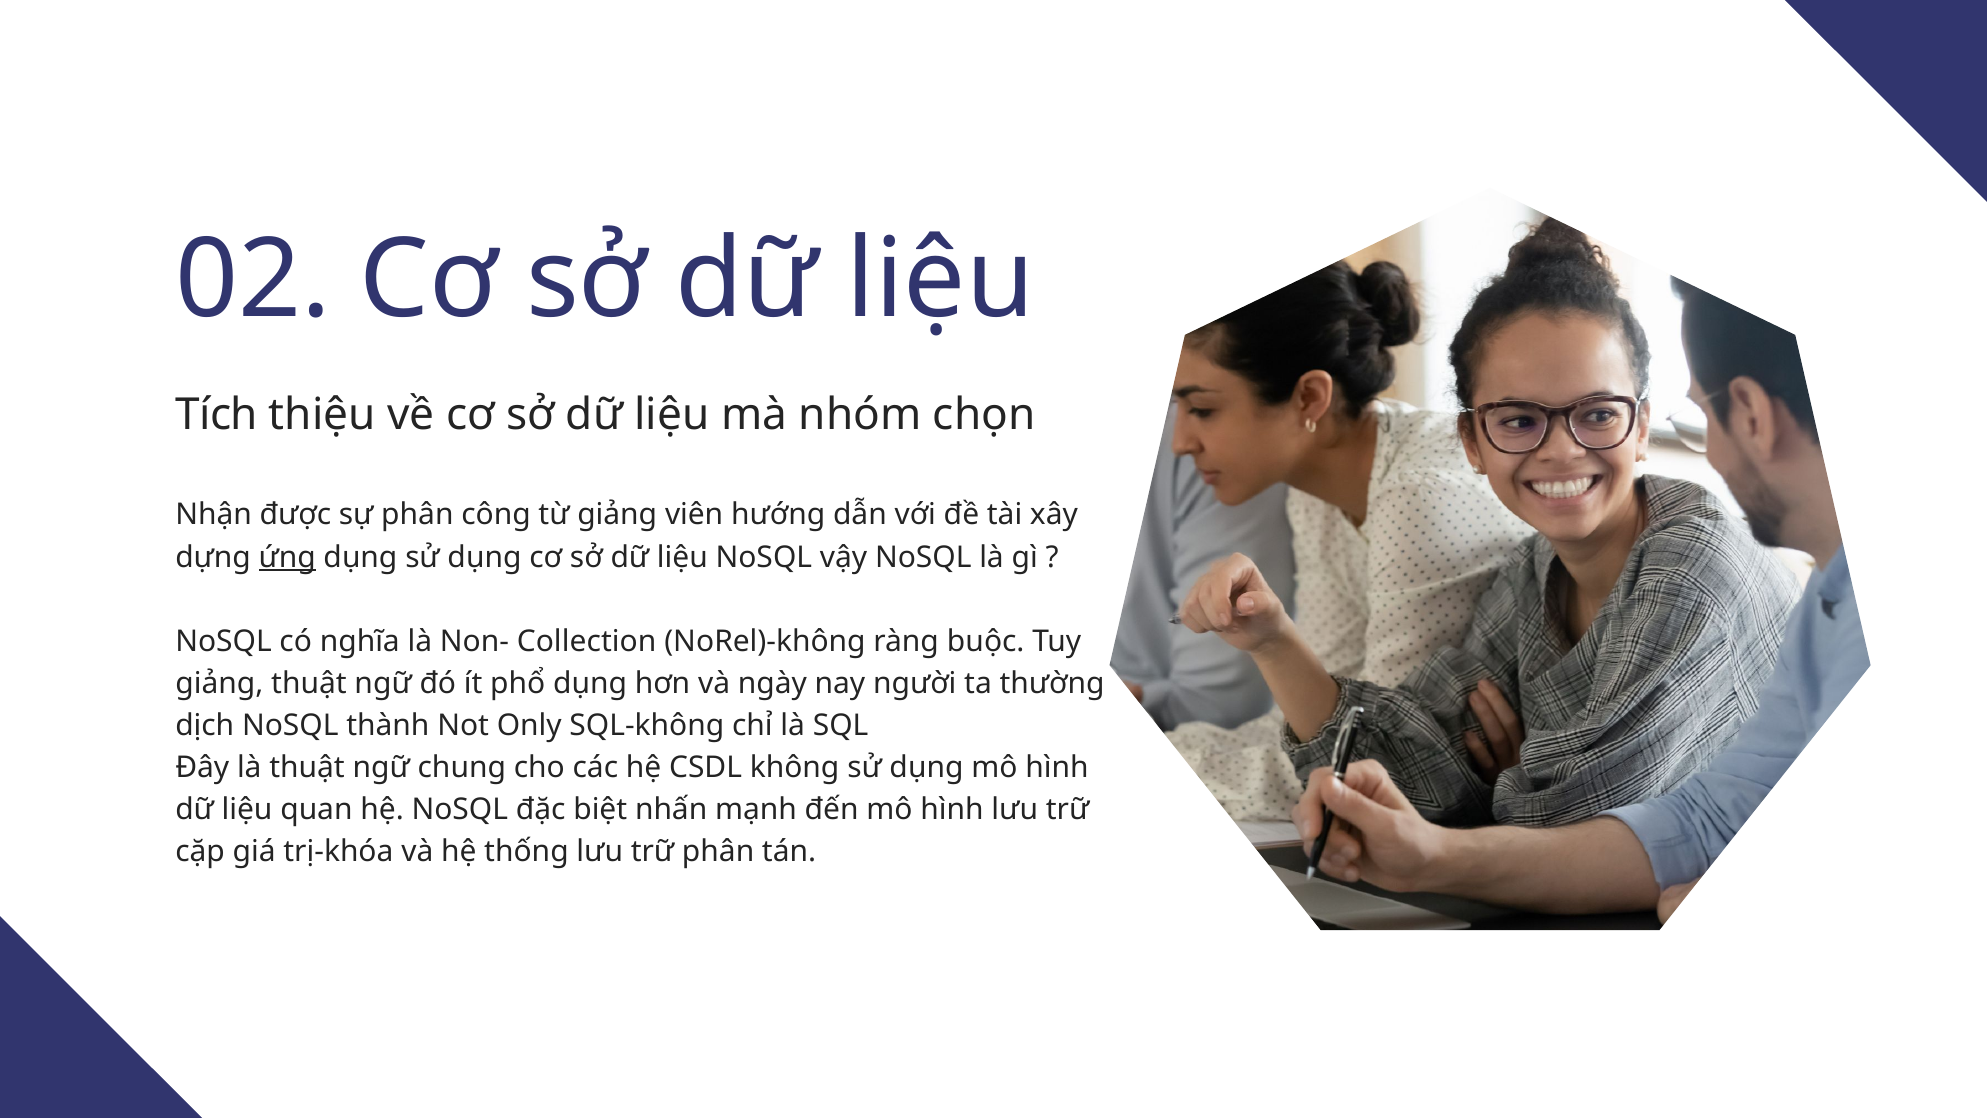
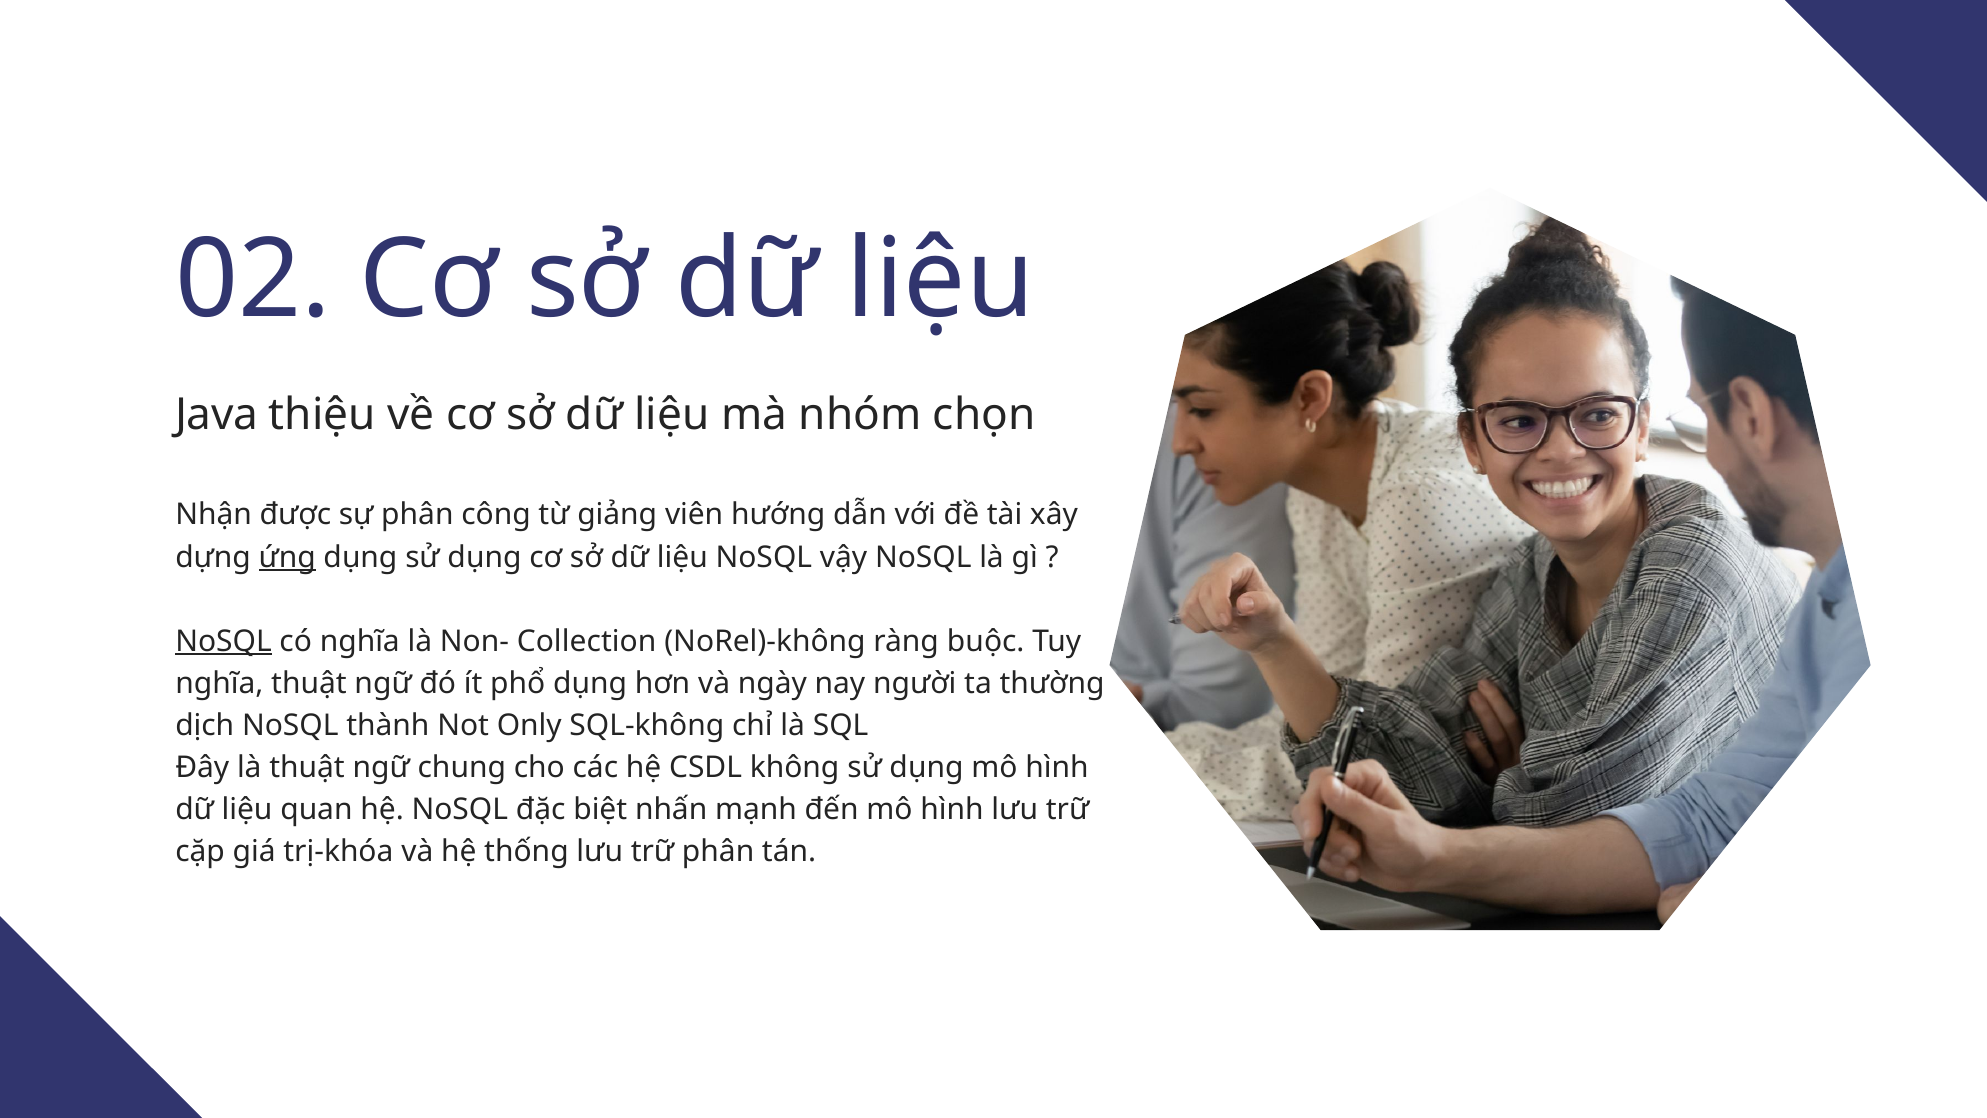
Tích: Tích -> Java
NoSQL at (224, 641) underline: none -> present
giảng at (219, 683): giảng -> nghĩa
